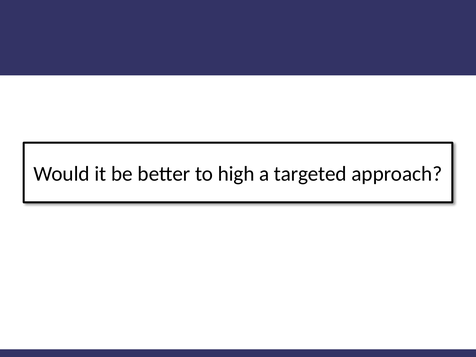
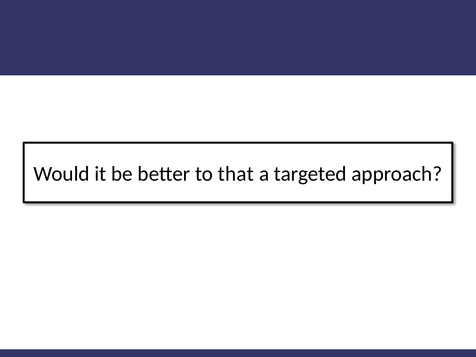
high: high -> that
